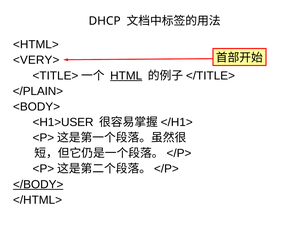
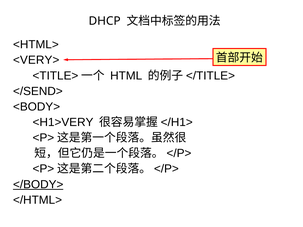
HTML underline: present -> none
</PLAIN>: </PLAIN> -> </SEND>
<H1>USER: <H1>USER -> <H1>VERY
